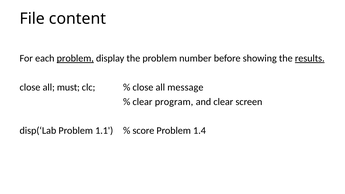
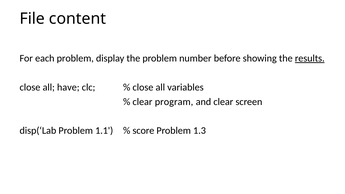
problem at (75, 58) underline: present -> none
must: must -> have
message: message -> variables
1.4: 1.4 -> 1.3
